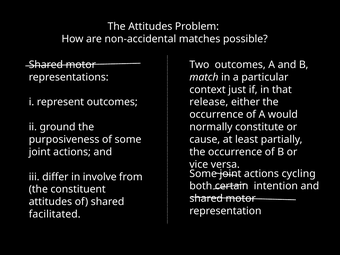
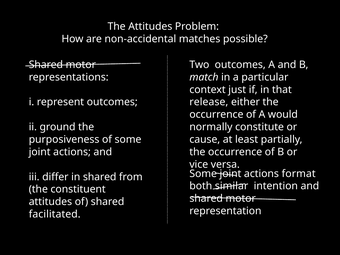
cycling: cycling -> format
in involve: involve -> shared
certain: certain -> similar
